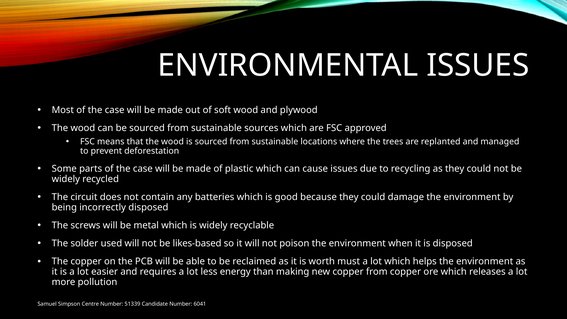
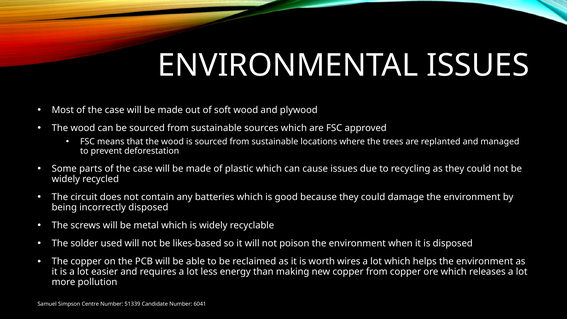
must: must -> wires
